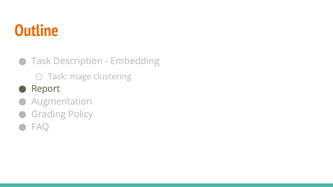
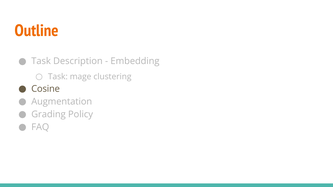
Report: Report -> Cosine
